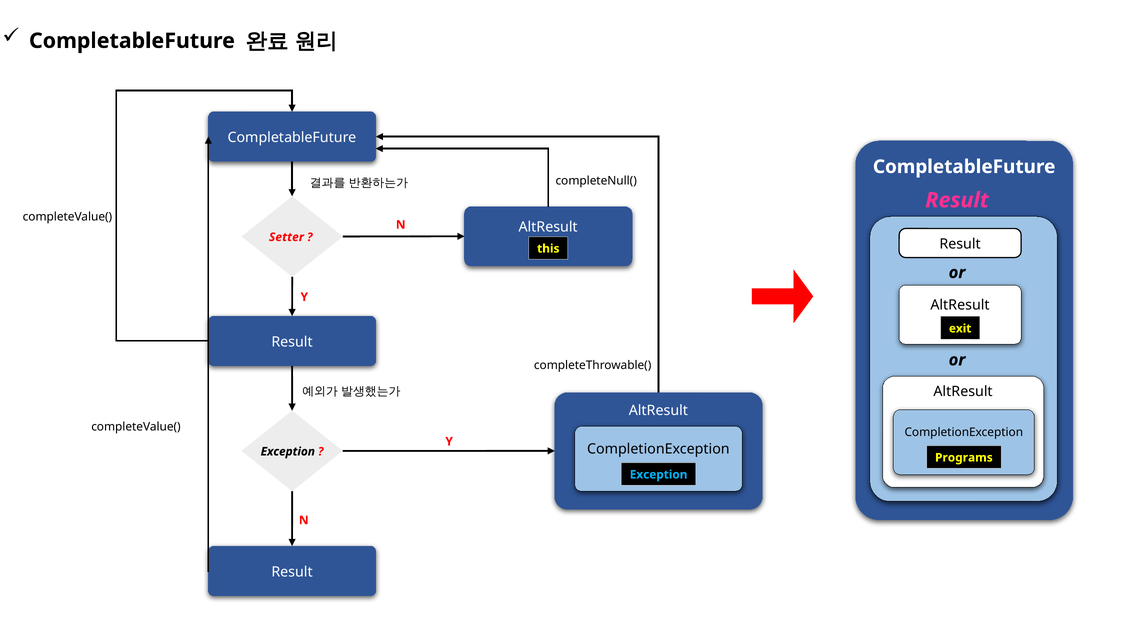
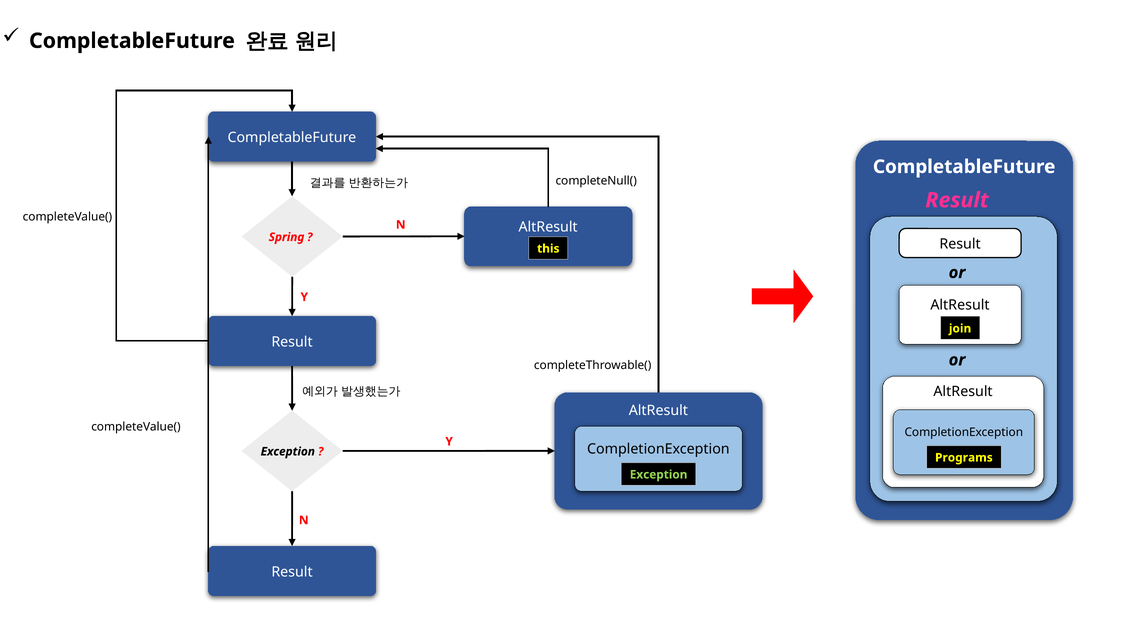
Setter: Setter -> Spring
exit: exit -> join
Exception at (659, 474) colour: light blue -> light green
